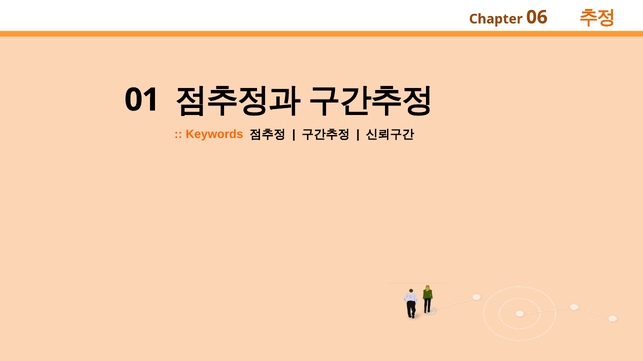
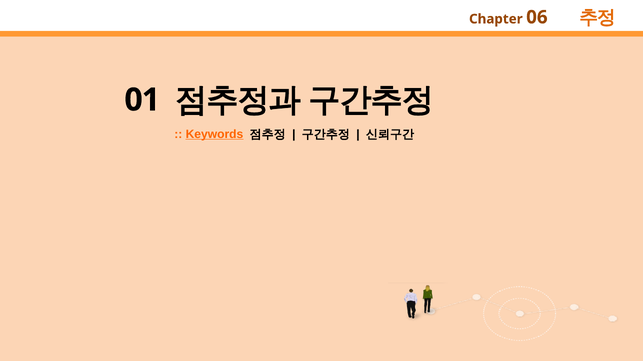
Keywords underline: none -> present
